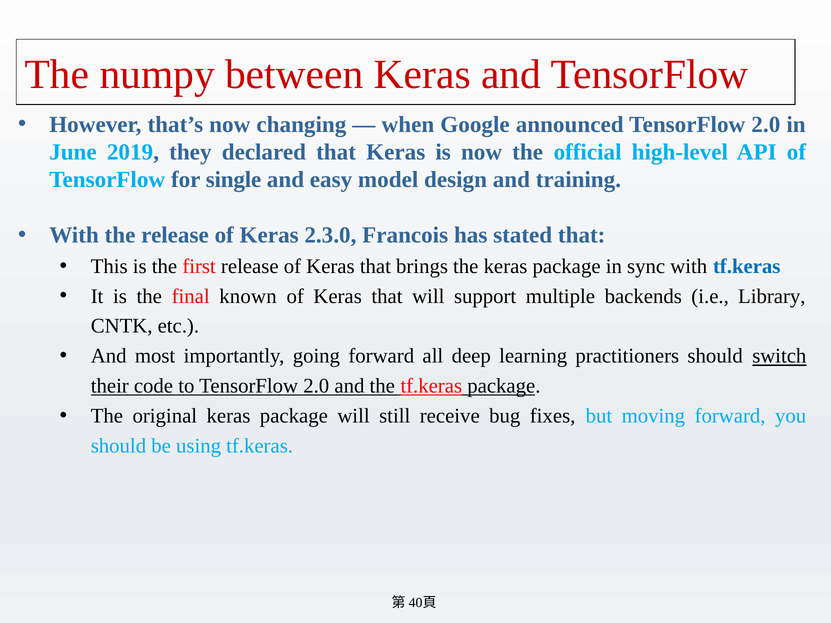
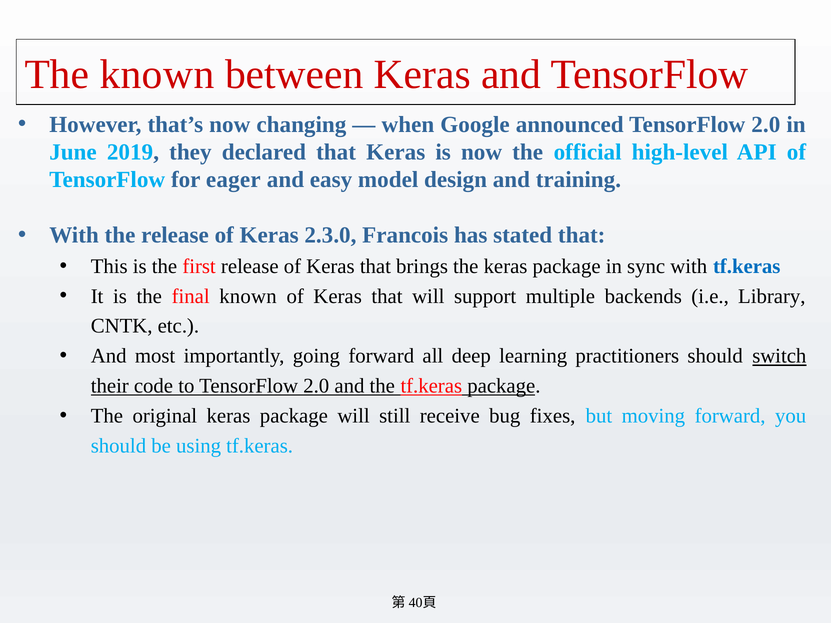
The numpy: numpy -> known
single: single -> eager
